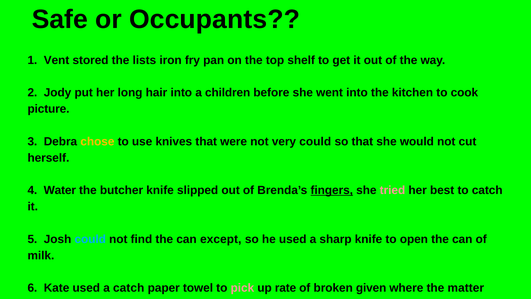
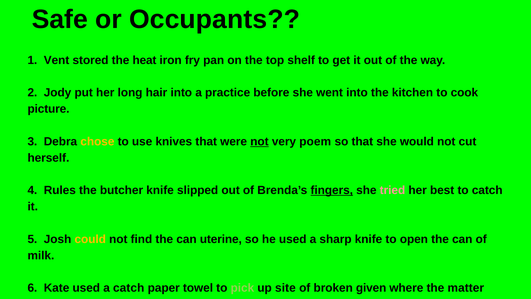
lists: lists -> heat
children: children -> practice
not at (259, 141) underline: none -> present
very could: could -> poem
Water: Water -> Rules
could at (90, 239) colour: light blue -> yellow
except: except -> uterine
pick colour: pink -> light green
rate: rate -> site
